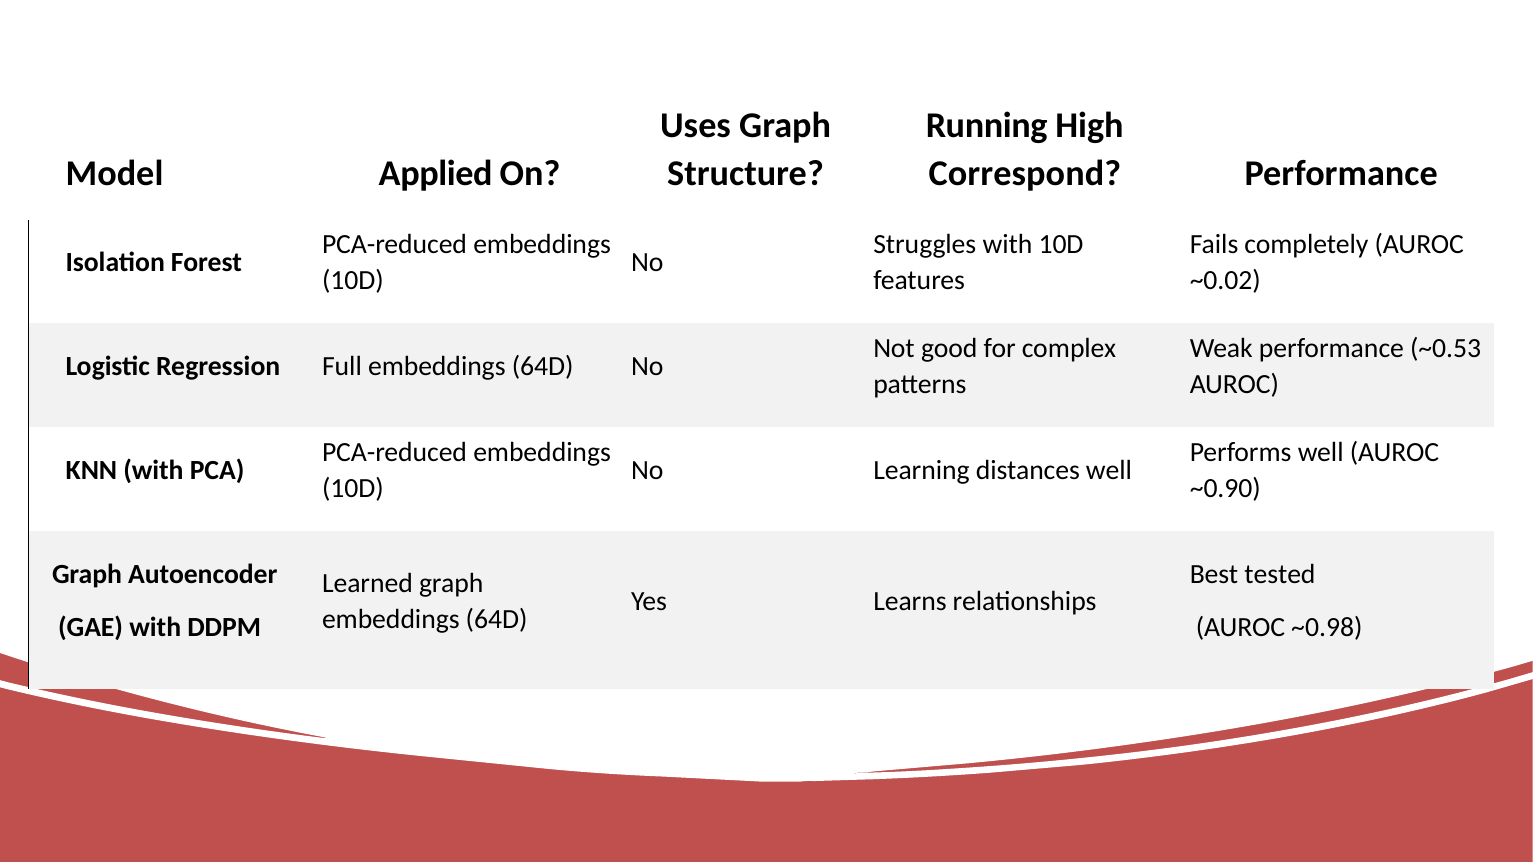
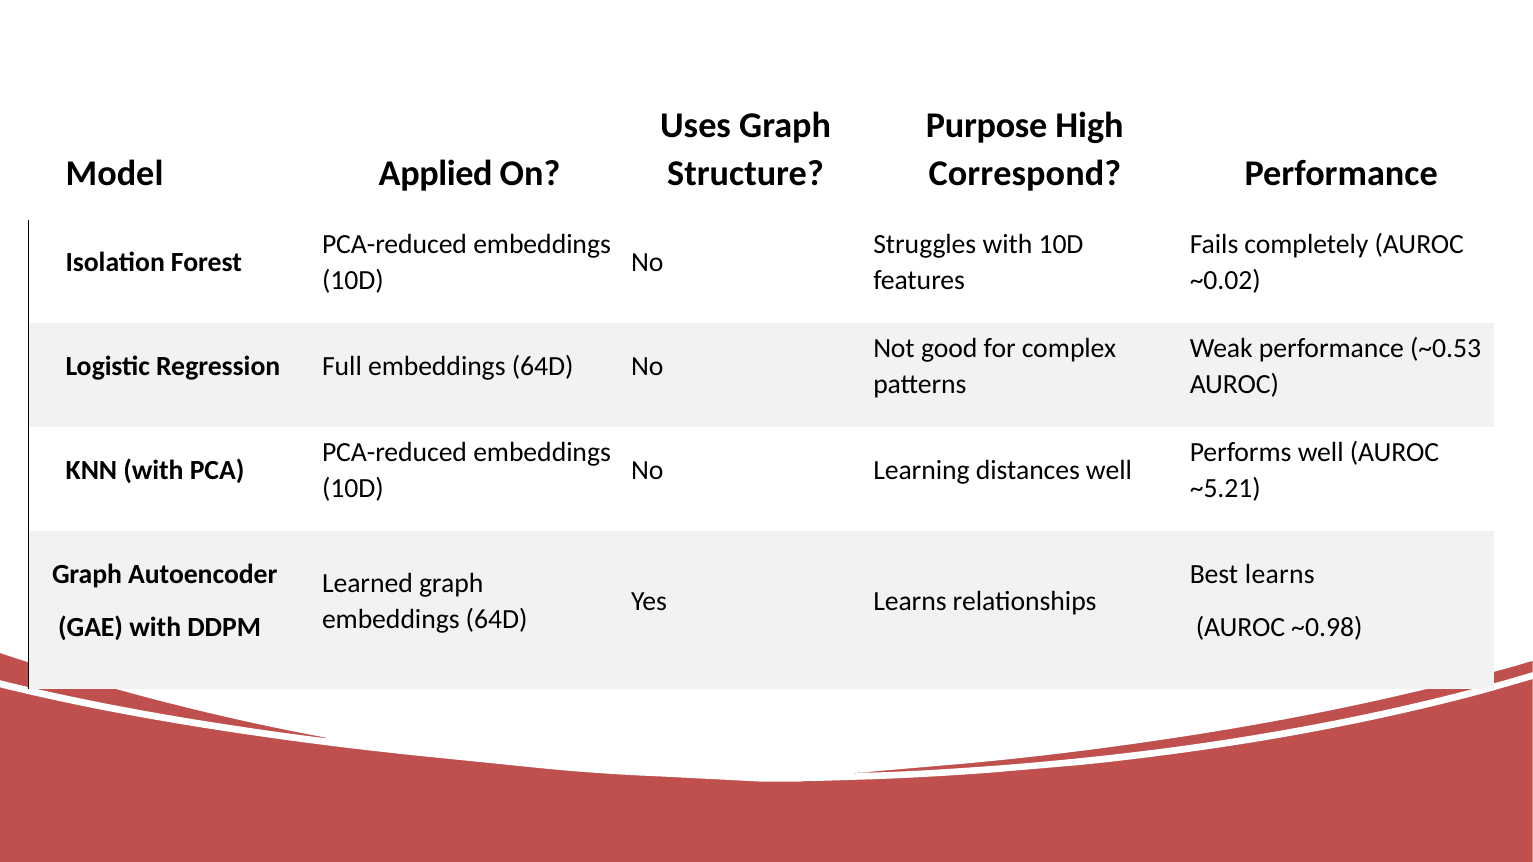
Running: Running -> Purpose
~0.90: ~0.90 -> ~5.21
Best tested: tested -> learns
